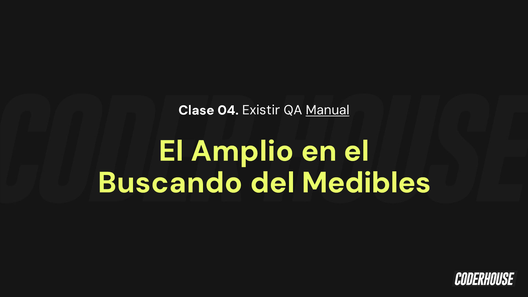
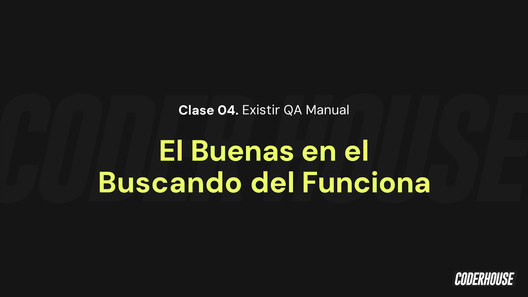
Manual underline: present -> none
Amplio: Amplio -> Buenas
Medibles: Medibles -> Funciona
